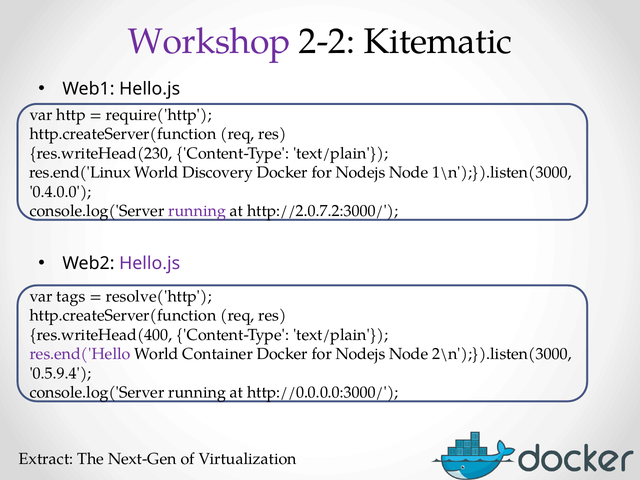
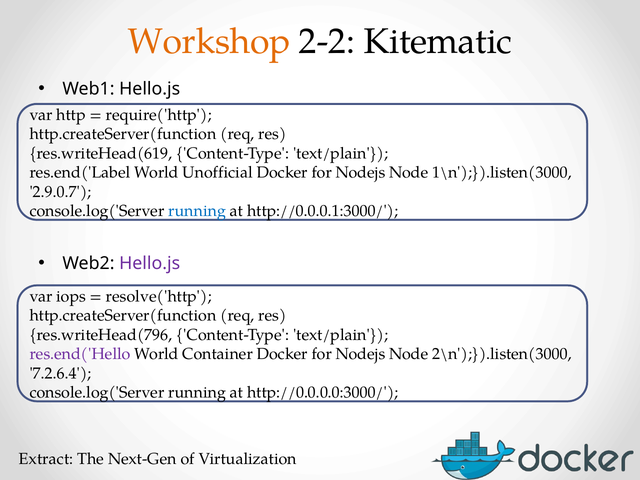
Workshop colour: purple -> orange
res.writeHead(230: res.writeHead(230 -> res.writeHead(619
res.end('Linux: res.end('Linux -> res.end('Label
Discovery: Discovery -> Unofficial
0.4.0.0: 0.4.0.0 -> 2.9.0.7
running at (197, 211) colour: purple -> blue
http://2.0.7.2:3000/: http://2.0.7.2:3000/ -> http://0.0.0.1:3000/
tags: tags -> iops
res.writeHead(400: res.writeHead(400 -> res.writeHead(796
0.5.9.4: 0.5.9.4 -> 7.2.6.4
